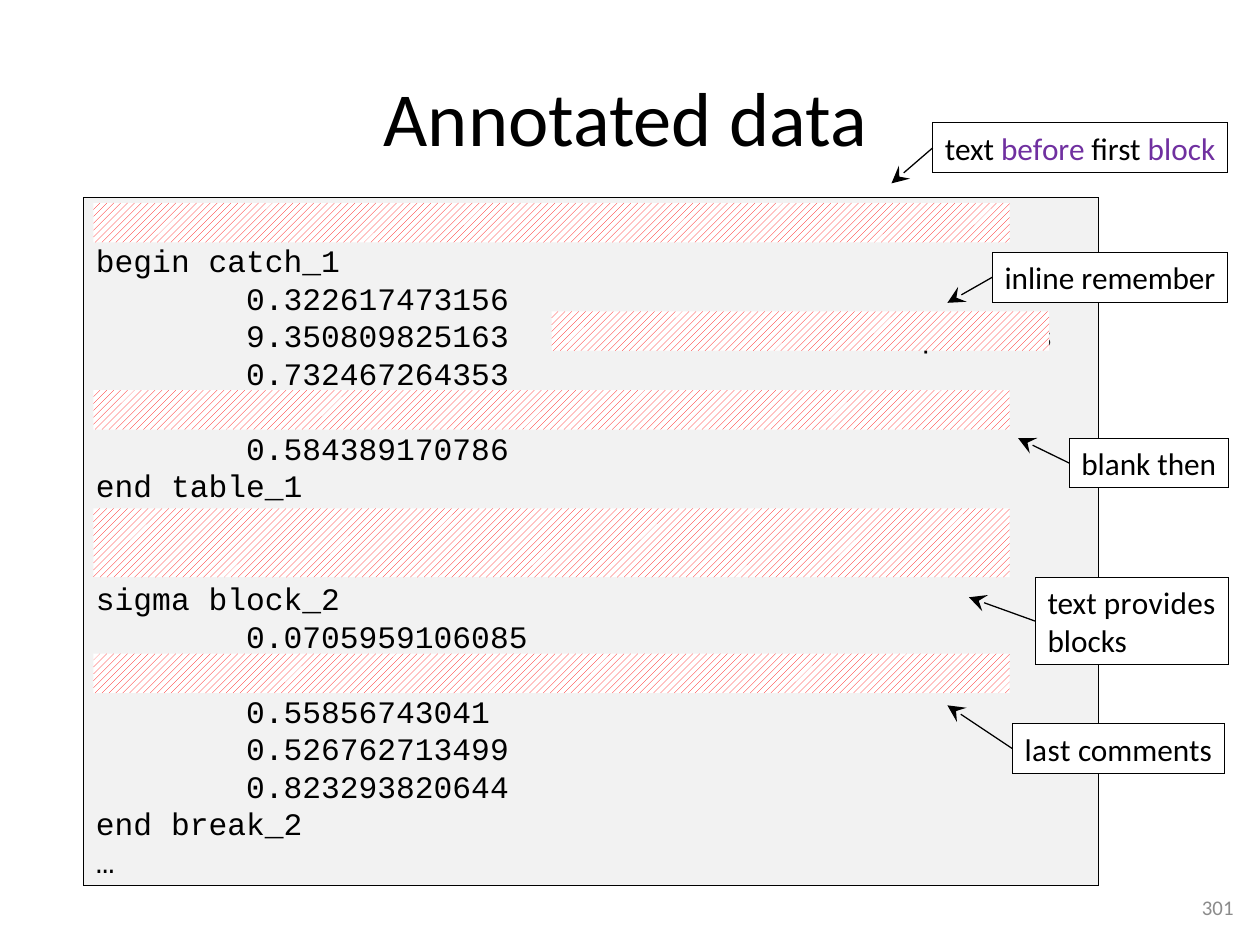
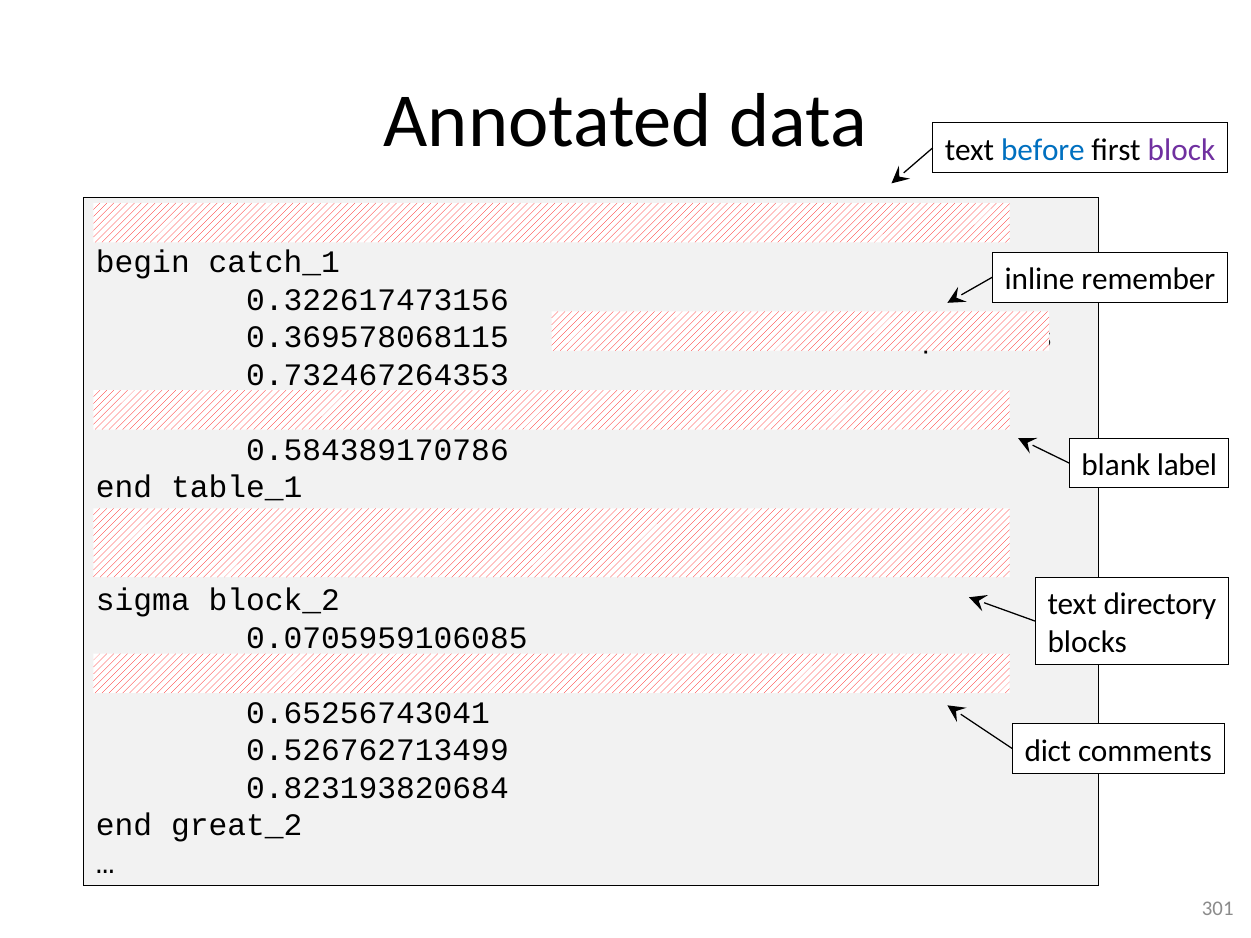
before colour: purple -> blue
9.350809825163: 9.350809825163 -> 0.369578068115
then: then -> label
provides: provides -> directory
0.55856743041: 0.55856743041 -> 0.65256743041
last: last -> dict
0.823293820644: 0.823293820644 -> 0.823193820684
break_2: break_2 -> great_2
